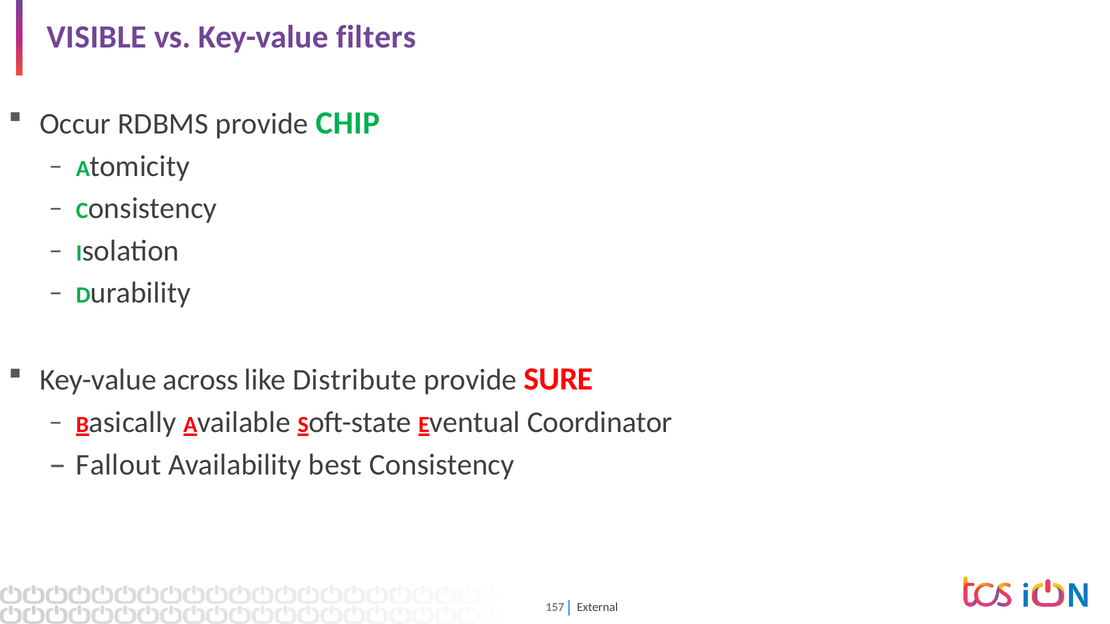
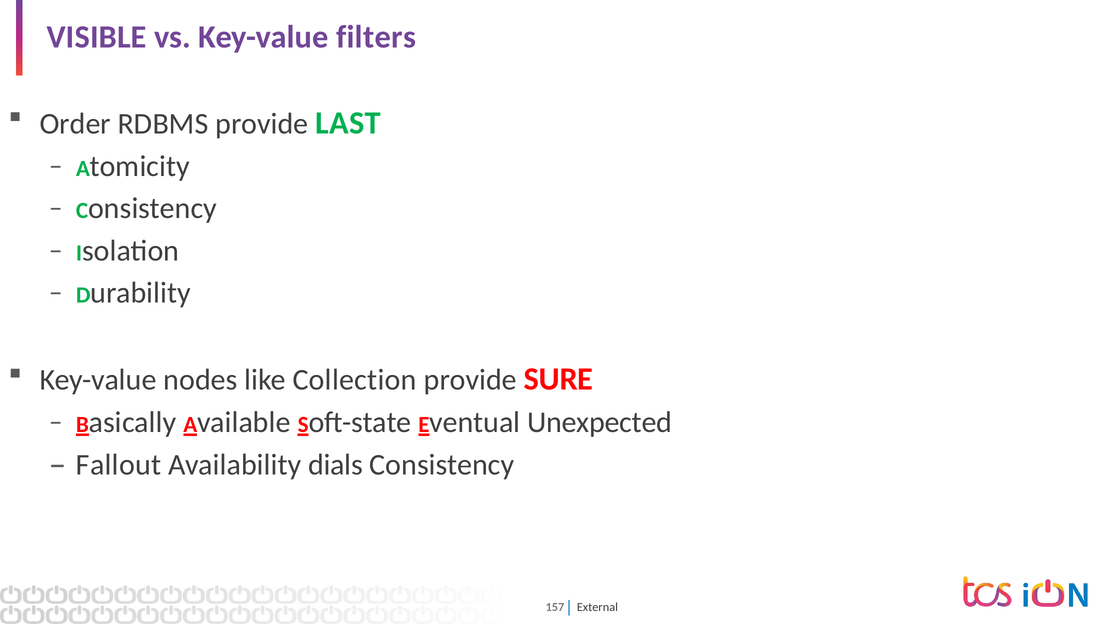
Occur: Occur -> Order
CHIP: CHIP -> LAST
across: across -> nodes
Distribute: Distribute -> Collection
Coordinator: Coordinator -> Unexpected
best: best -> dials
